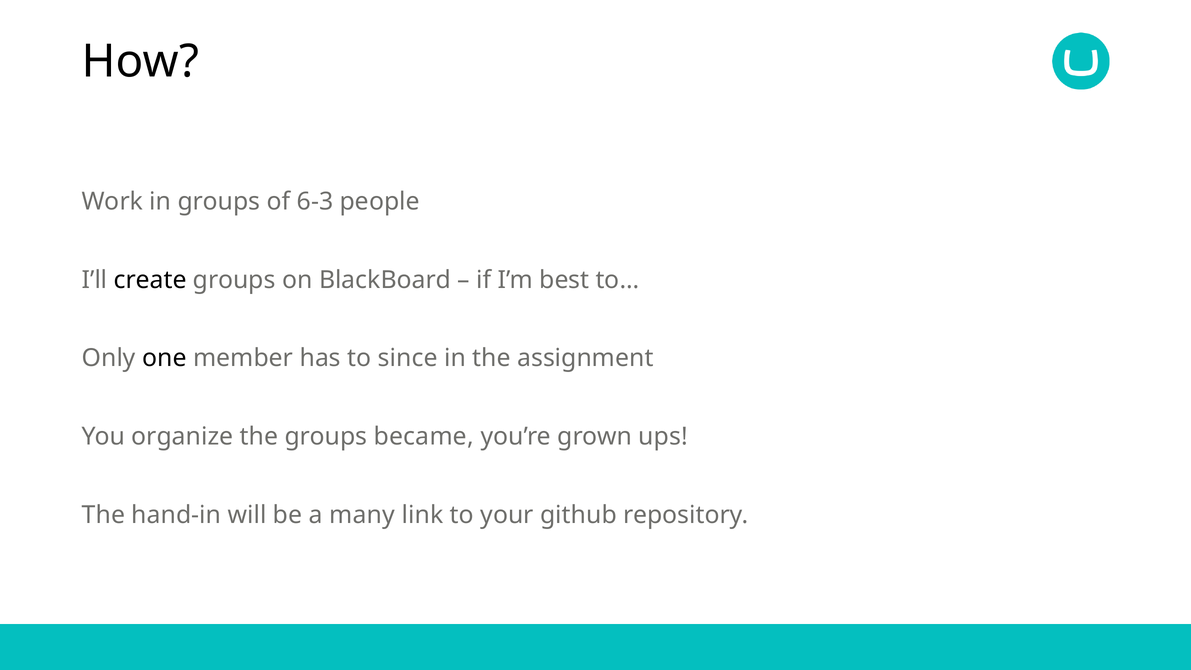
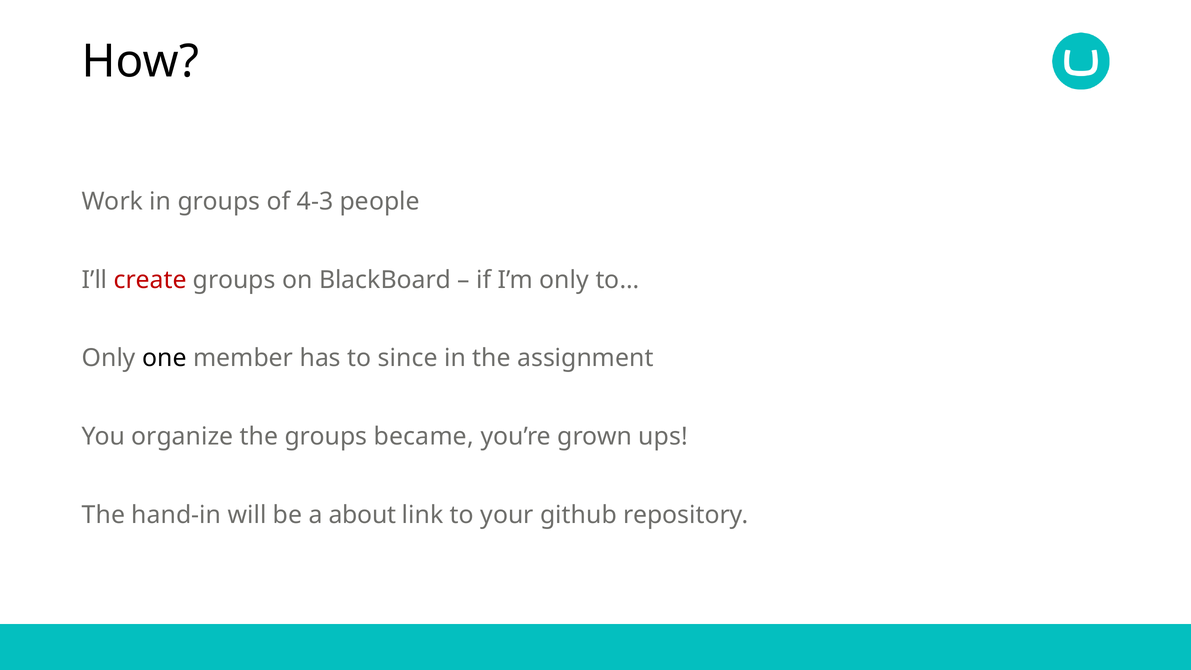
6-3: 6-3 -> 4-3
create colour: black -> red
I’m best: best -> only
many: many -> about
